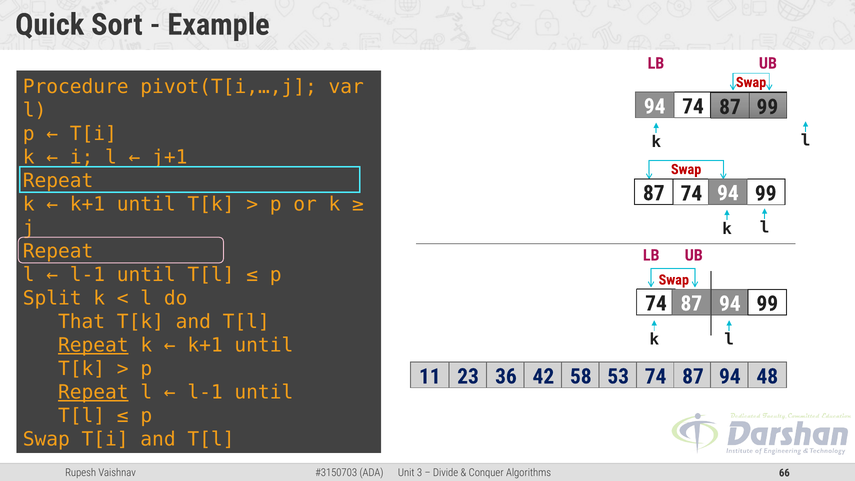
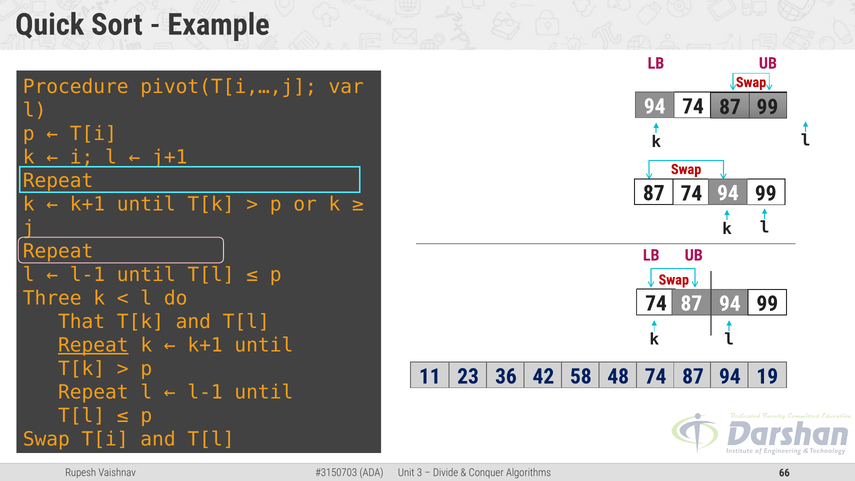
Split: Split -> Three
53: 53 -> 48
48: 48 -> 19
Repeat at (93, 392) underline: present -> none
